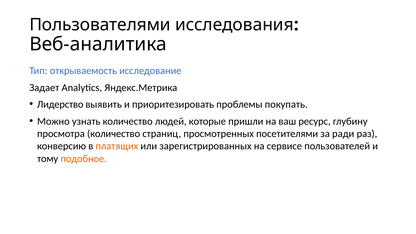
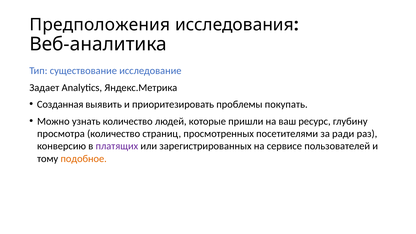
Пользователями: Пользователями -> Предположения
открываемость: открываемость -> существование
Лидерство: Лидерство -> Созданная
платящих colour: orange -> purple
